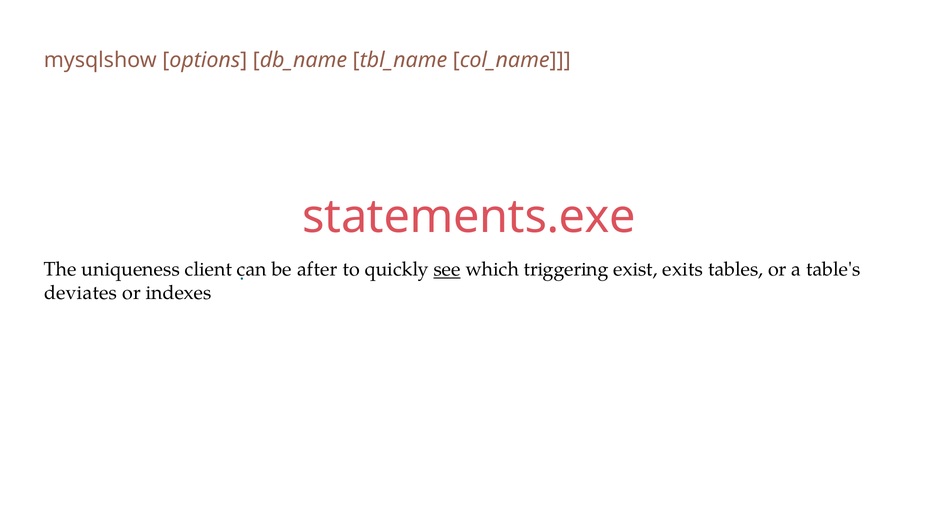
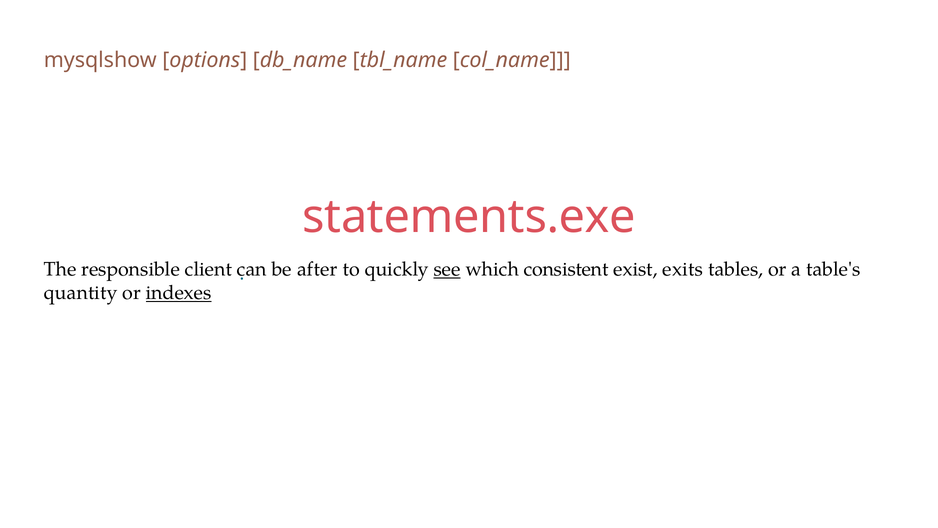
uniqueness: uniqueness -> responsible
triggering: triggering -> consistent
deviates: deviates -> quantity
indexes underline: none -> present
